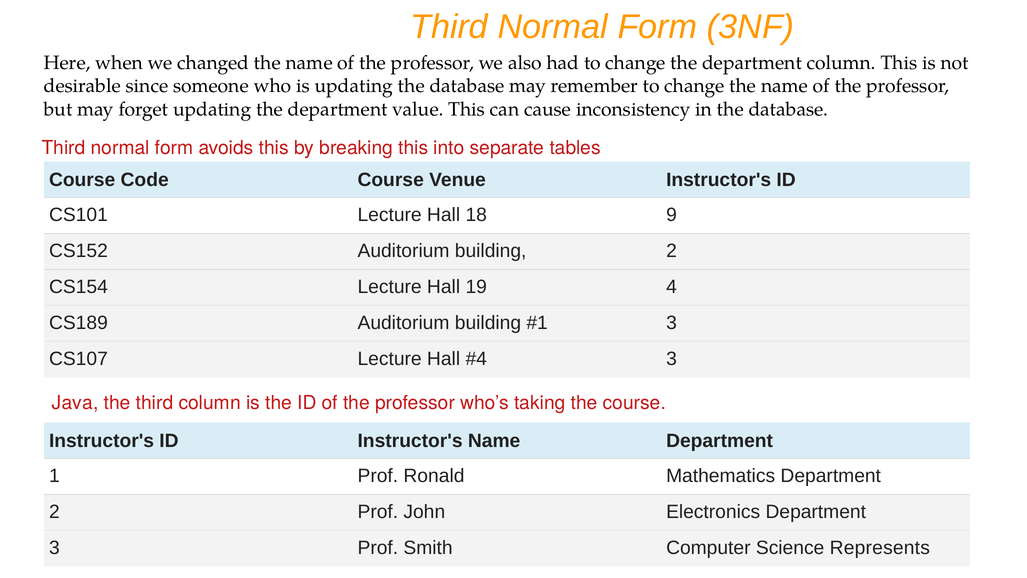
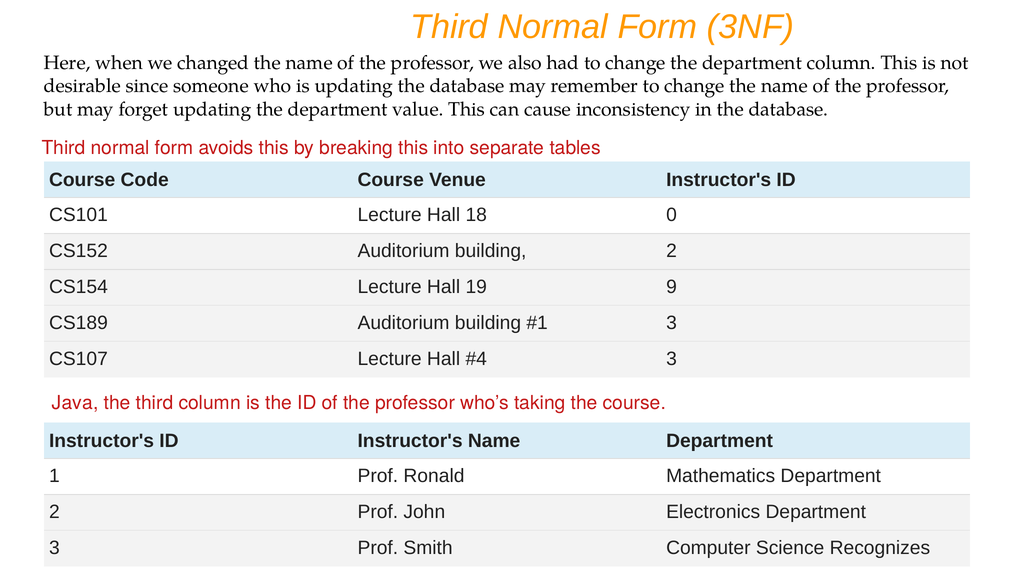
9: 9 -> 0
4: 4 -> 9
Represents: Represents -> Recognizes
